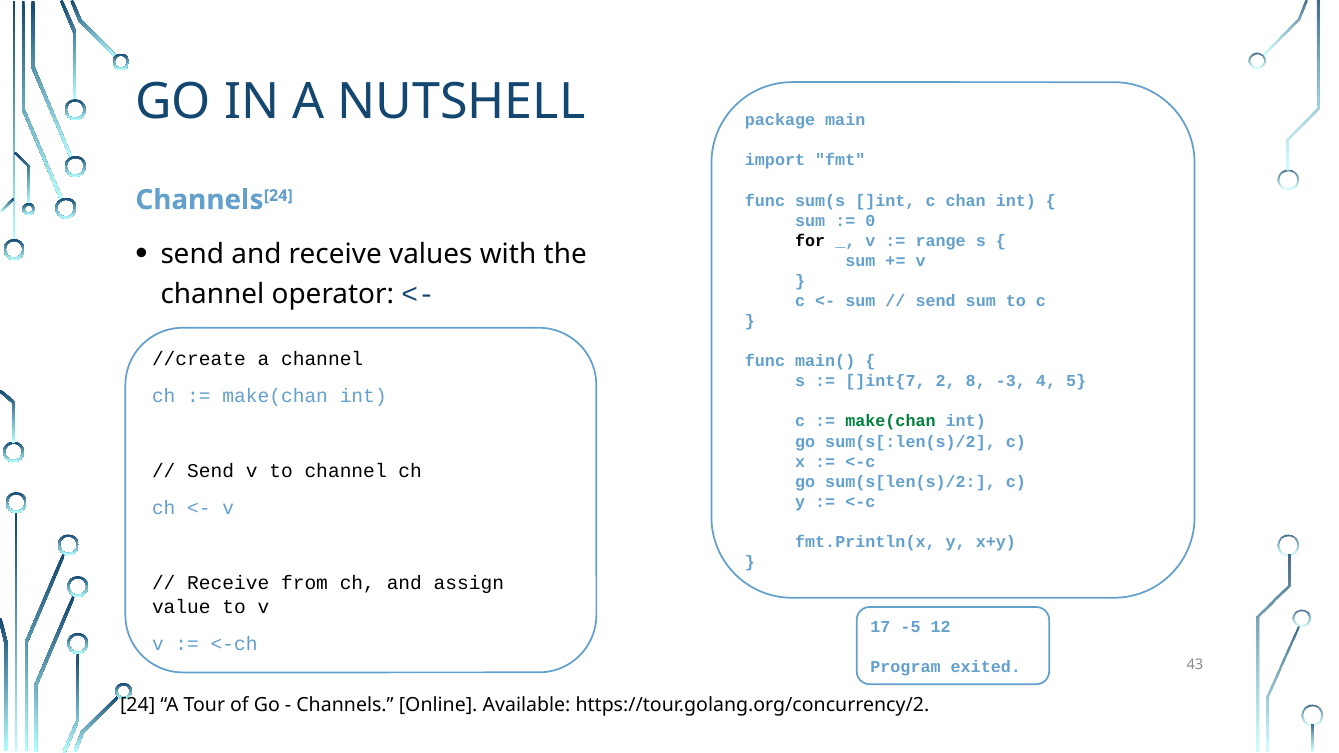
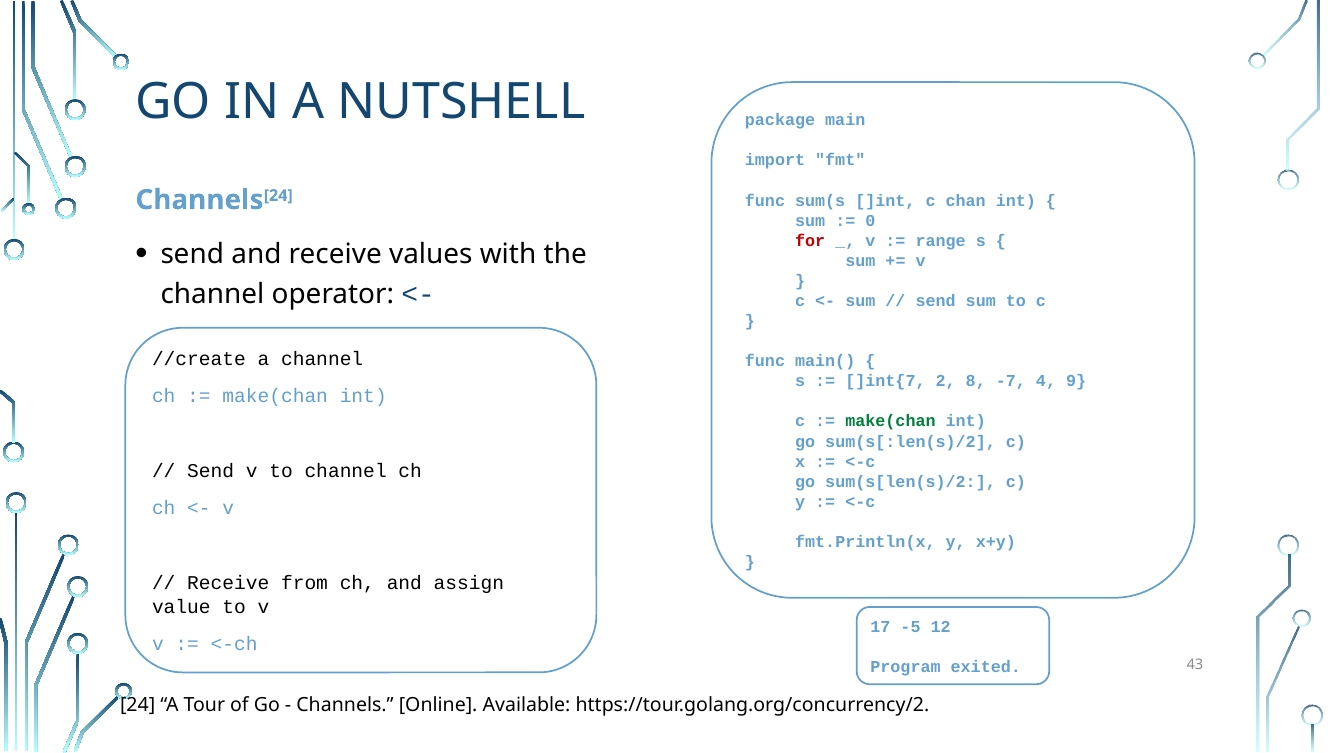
for colour: black -> red
-3: -3 -> -7
5: 5 -> 9
